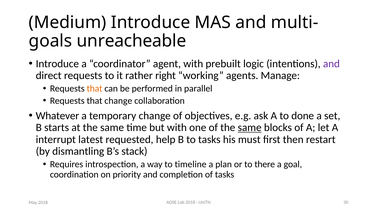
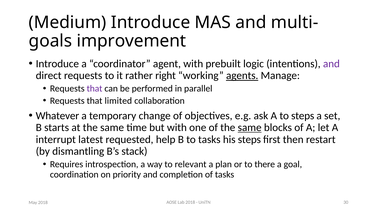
unreacheable: unreacheable -> improvement
agents underline: none -> present
that at (95, 89) colour: orange -> purple
that change: change -> limited
to done: done -> steps
his must: must -> steps
timeline: timeline -> relevant
